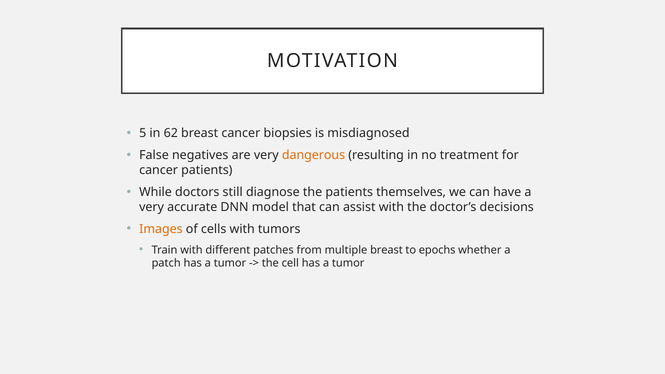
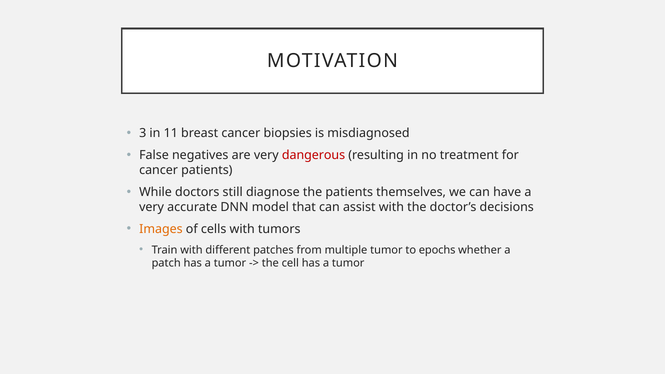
5: 5 -> 3
62: 62 -> 11
dangerous colour: orange -> red
multiple breast: breast -> tumor
